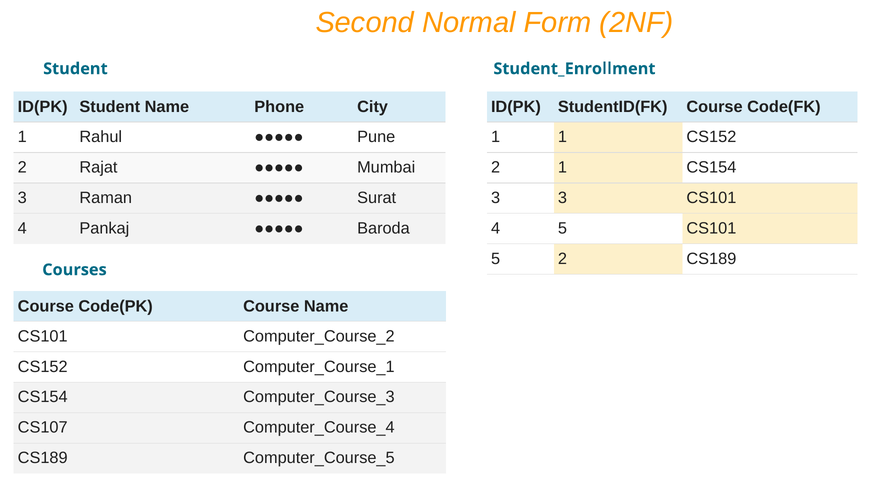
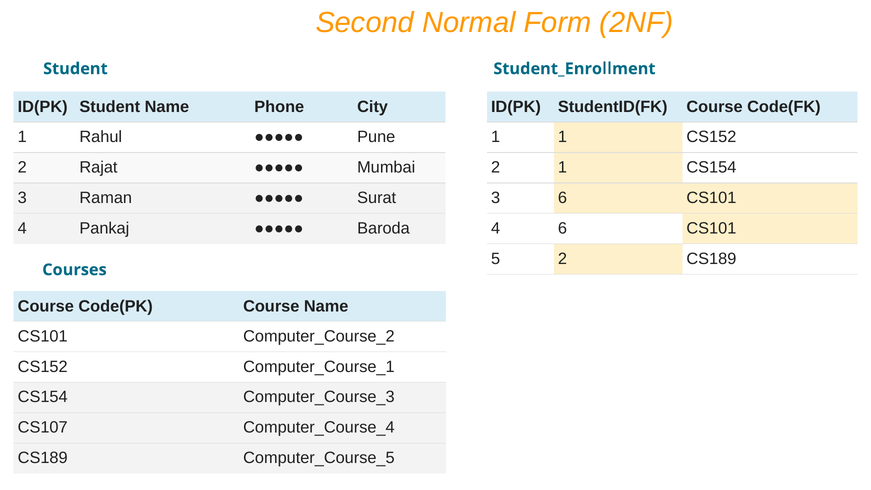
3 3: 3 -> 6
4 5: 5 -> 6
